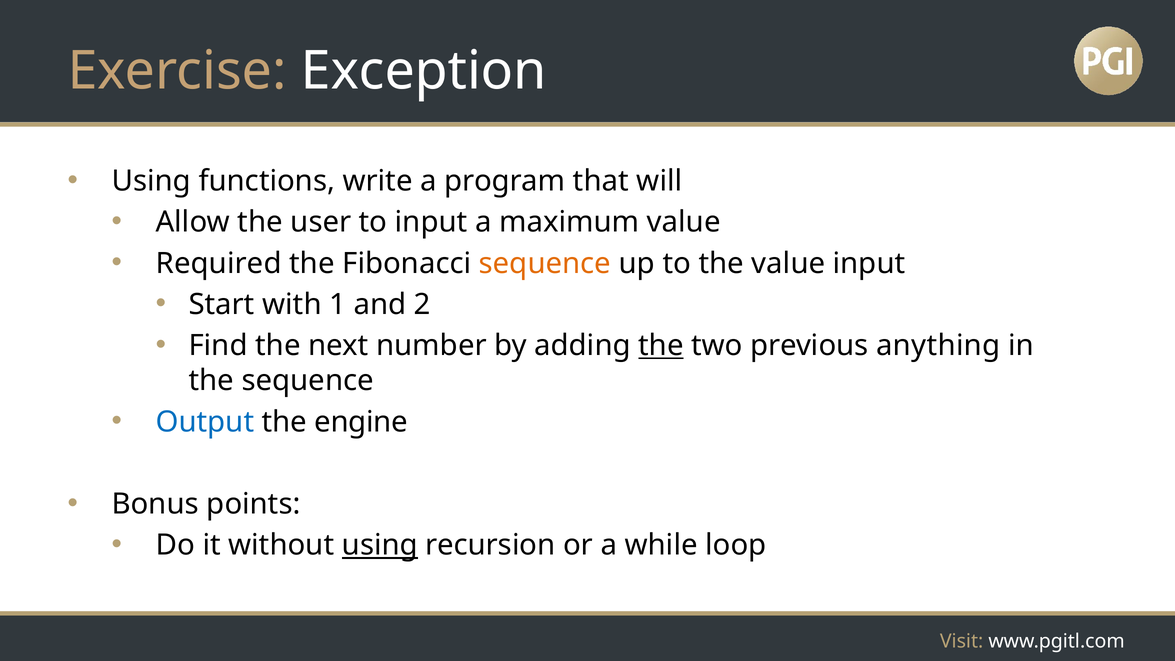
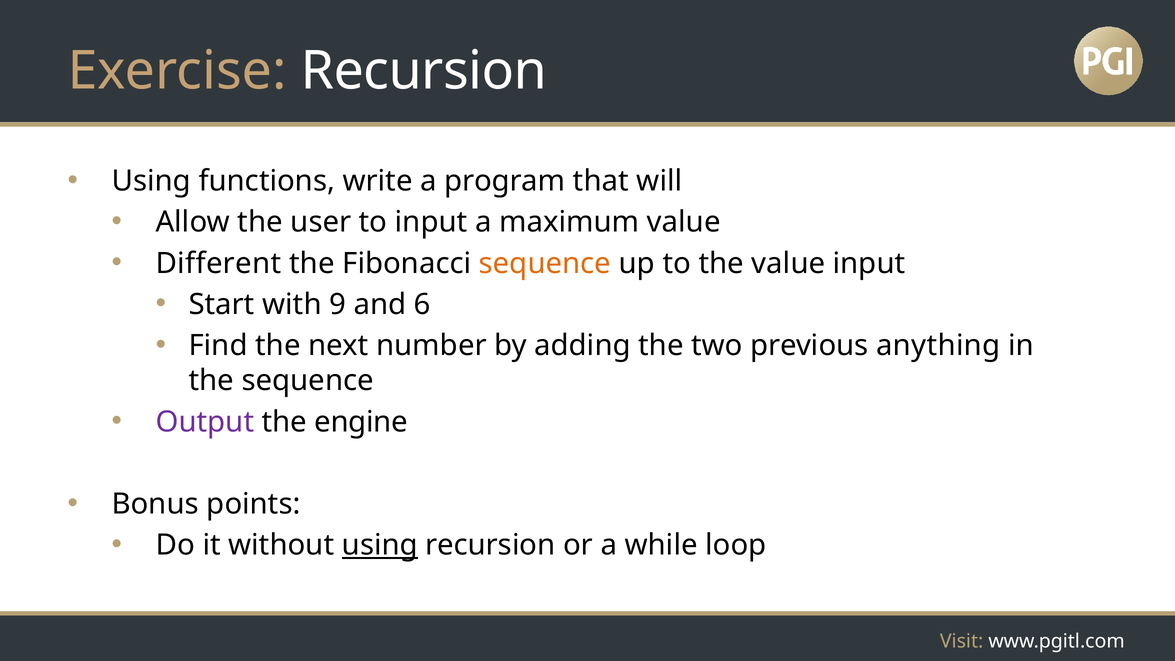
Exercise Exception: Exception -> Recursion
Required: Required -> Different
1: 1 -> 9
2: 2 -> 6
the at (661, 346) underline: present -> none
Output colour: blue -> purple
